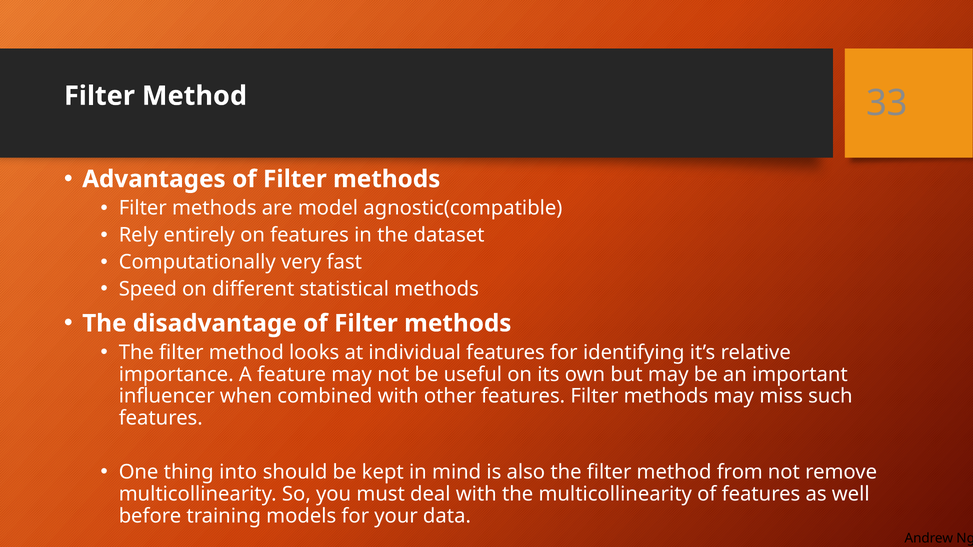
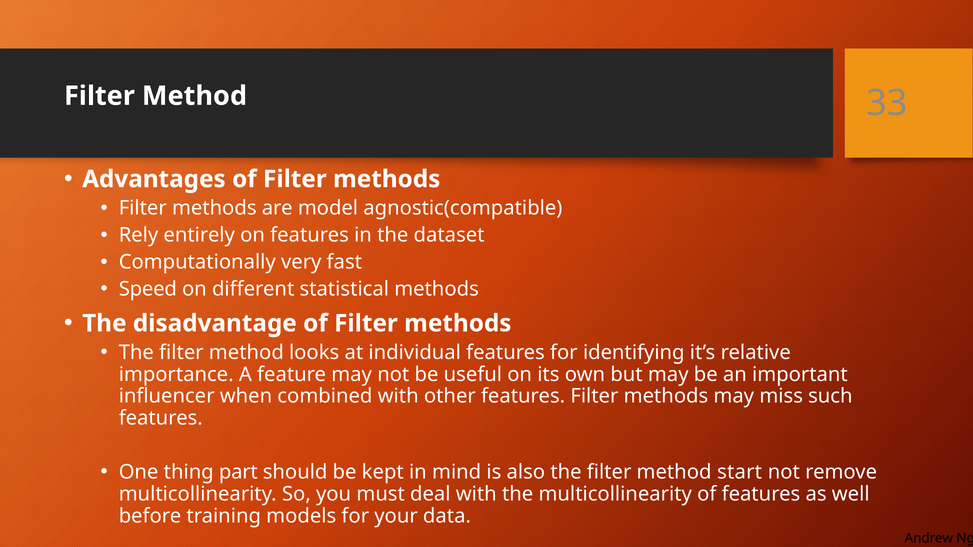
into: into -> part
from: from -> start
